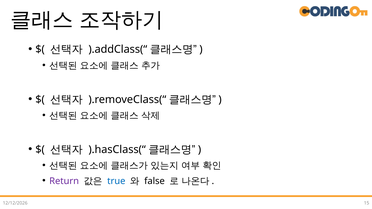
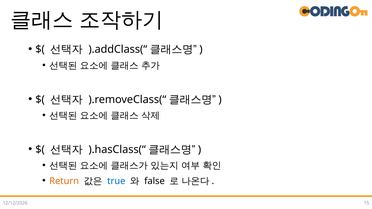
Return colour: purple -> orange
